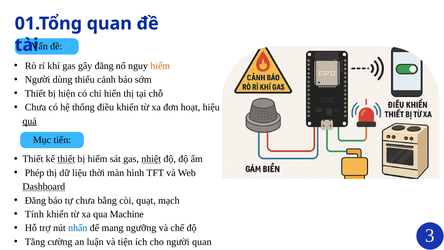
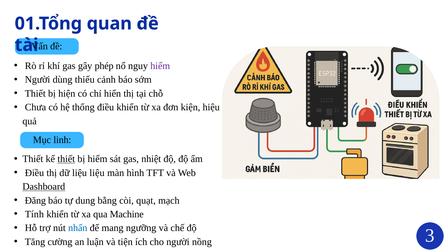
gây đăng: đăng -> phép
hiểm at (160, 66) colour: orange -> purple
hoạt: hoạt -> kiện
quả underline: present -> none
tiến: tiến -> linh
nhiệt underline: present -> none
Phép at (35, 173): Phép -> Điều
liệu thời: thời -> liệu
tự chưa: chưa -> dung
người quan: quan -> nồng
